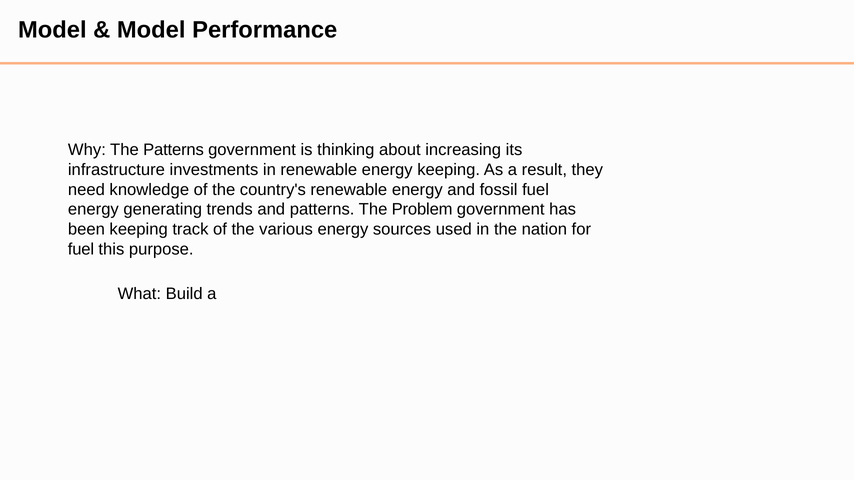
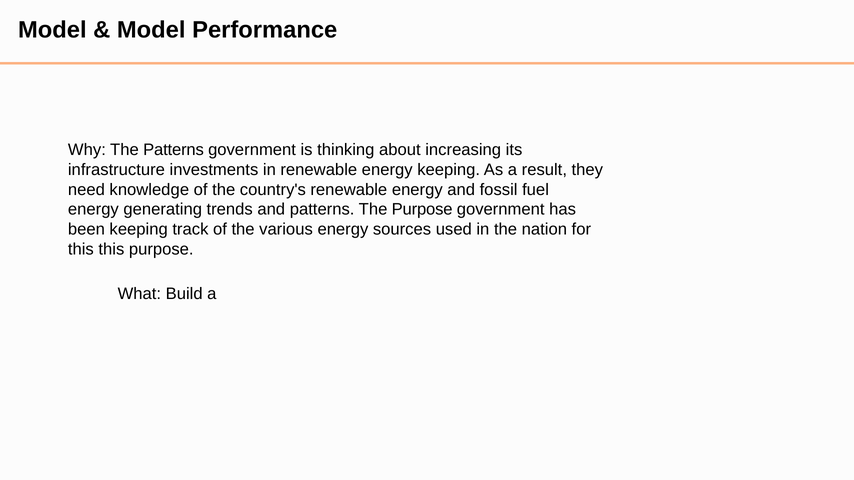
The Problem: Problem -> Purpose
fuel at (81, 250): fuel -> this
